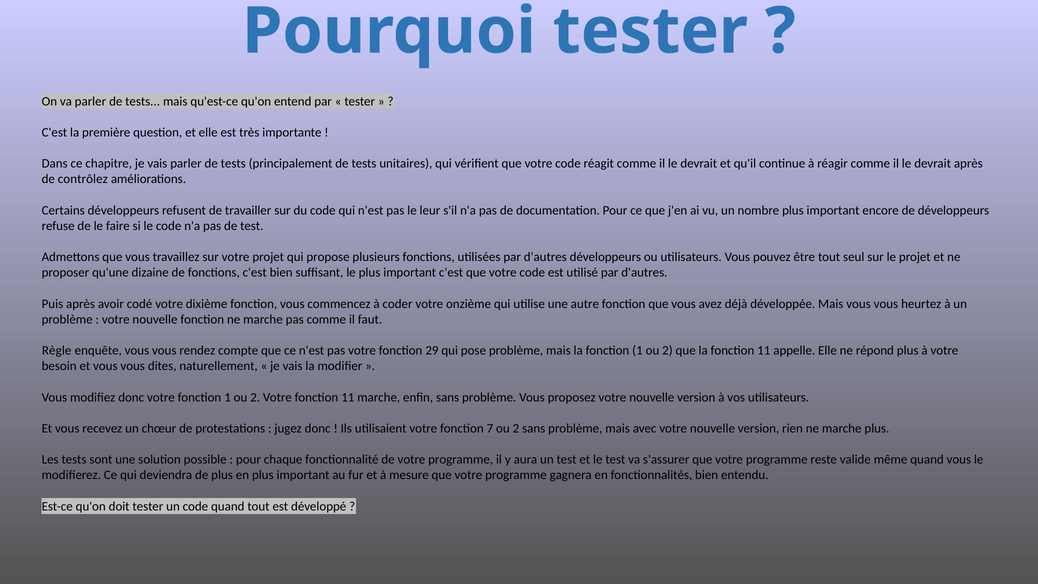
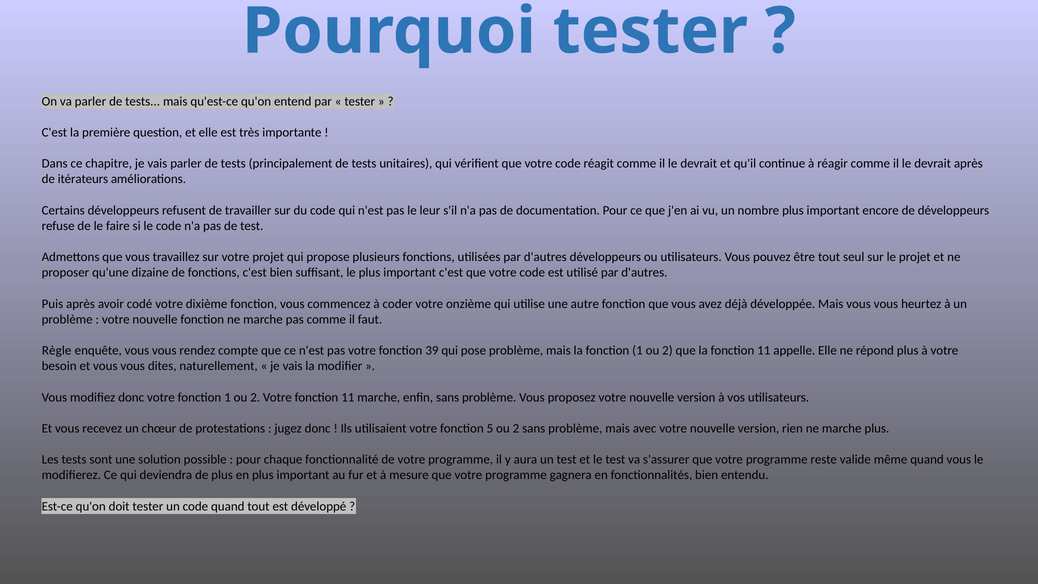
contrôlez: contrôlez -> itérateurs
29: 29 -> 39
7: 7 -> 5
